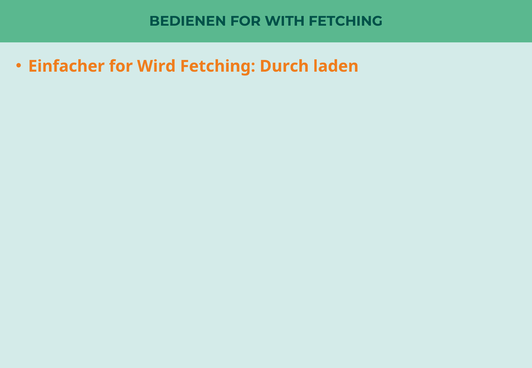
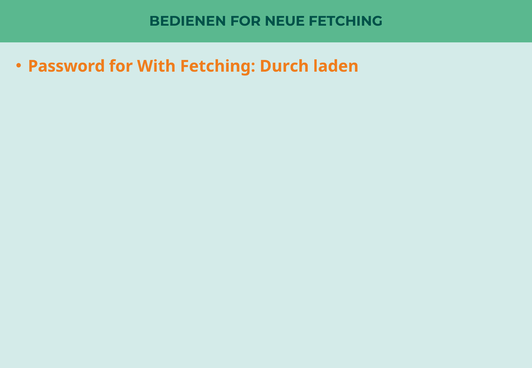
WITH: WITH -> NEUE
Einfacher: Einfacher -> Password
Wird: Wird -> With
